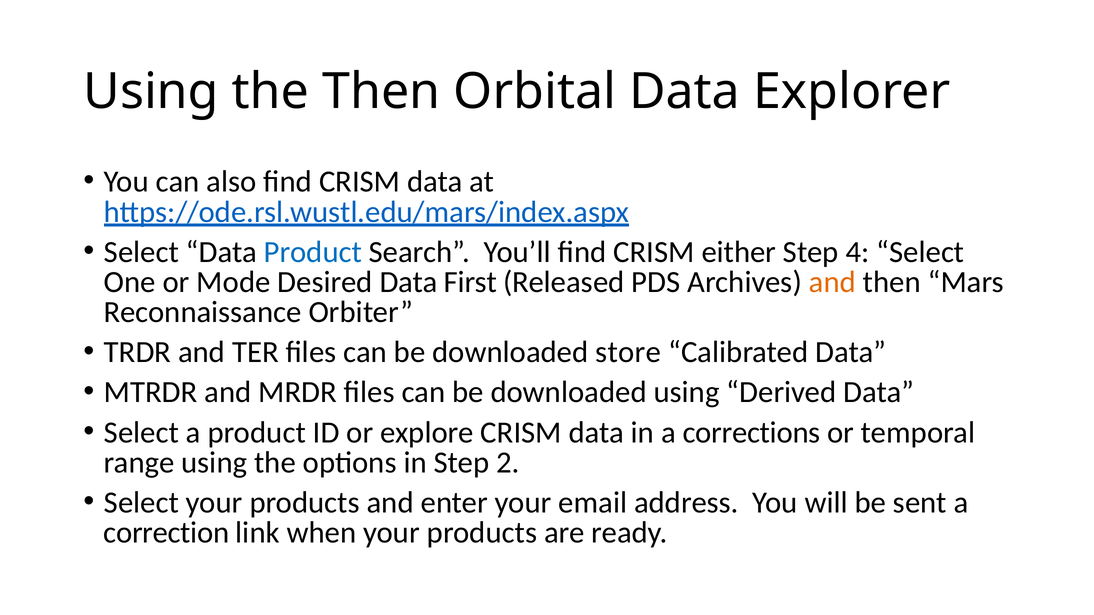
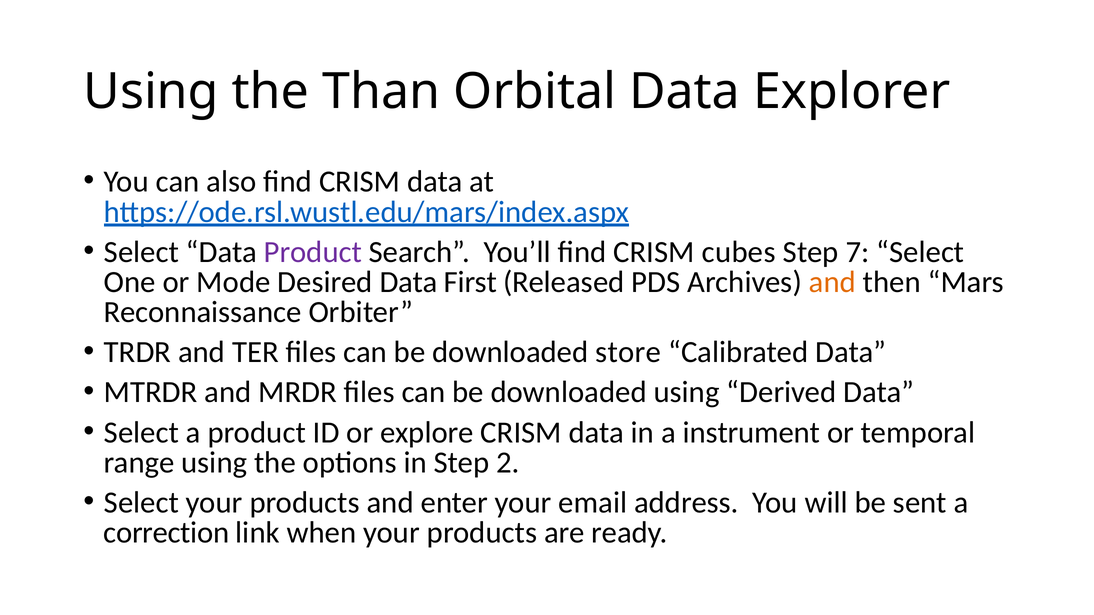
the Then: Then -> Than
Product at (313, 252) colour: blue -> purple
either: either -> cubes
4: 4 -> 7
corrections: corrections -> instrument
